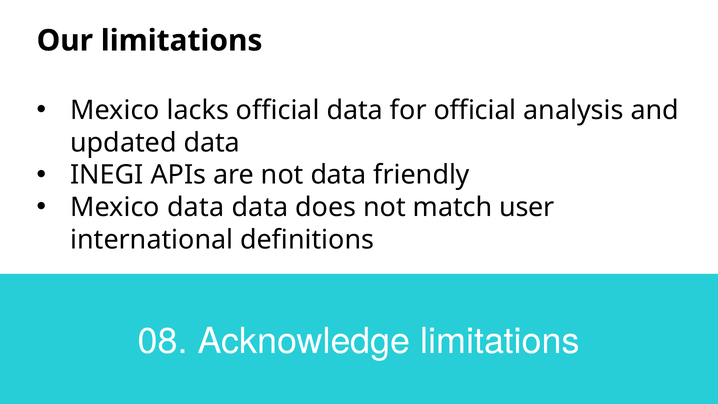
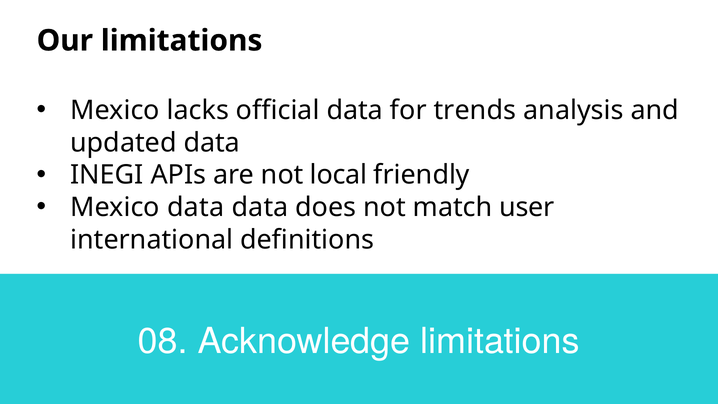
for official: official -> trends
not data: data -> local
